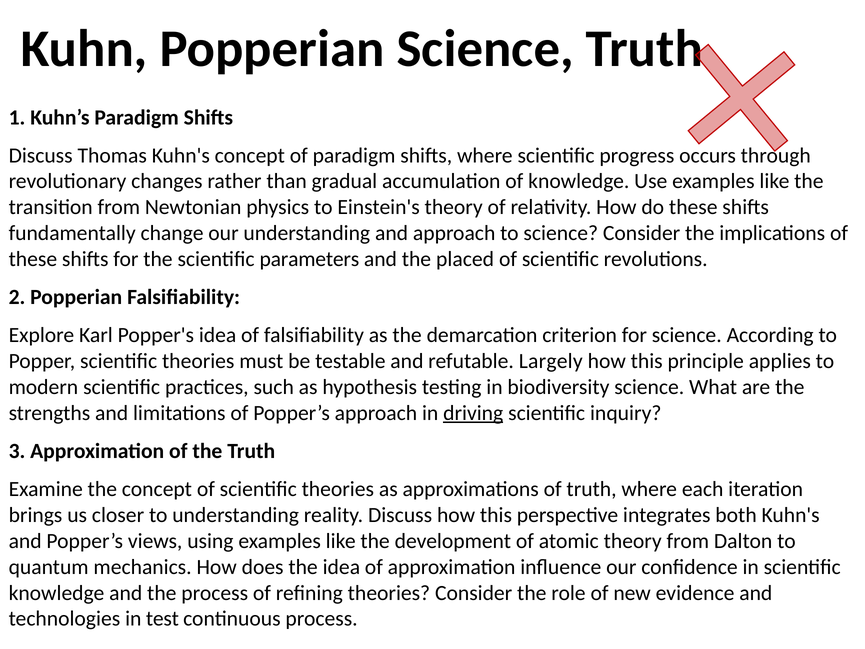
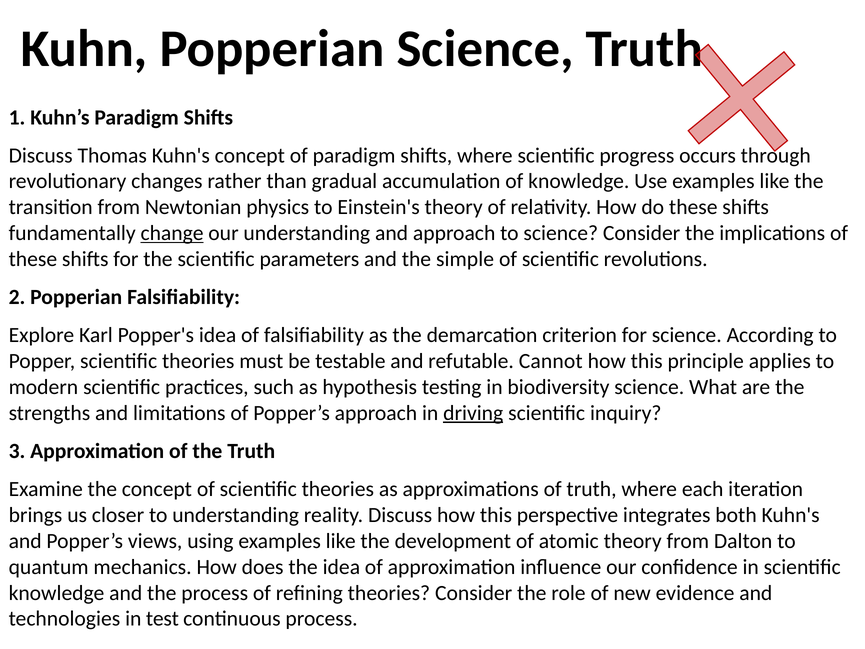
change underline: none -> present
placed: placed -> simple
Largely: Largely -> Cannot
